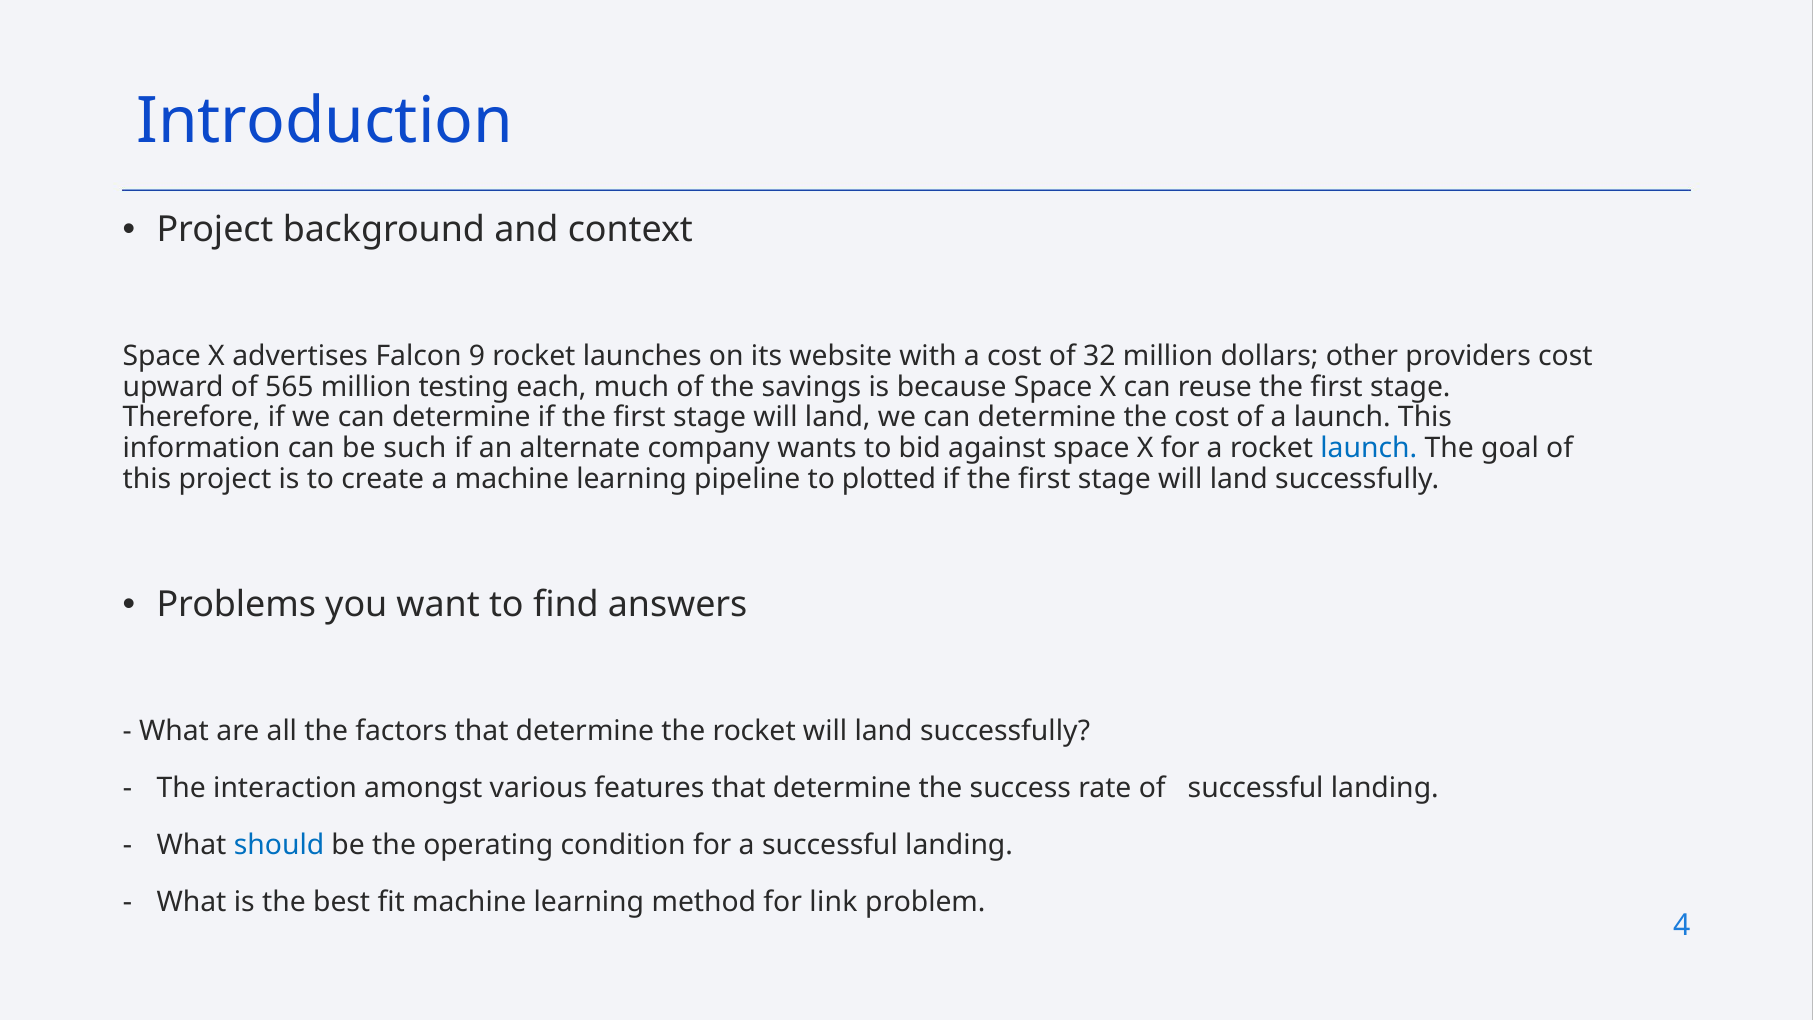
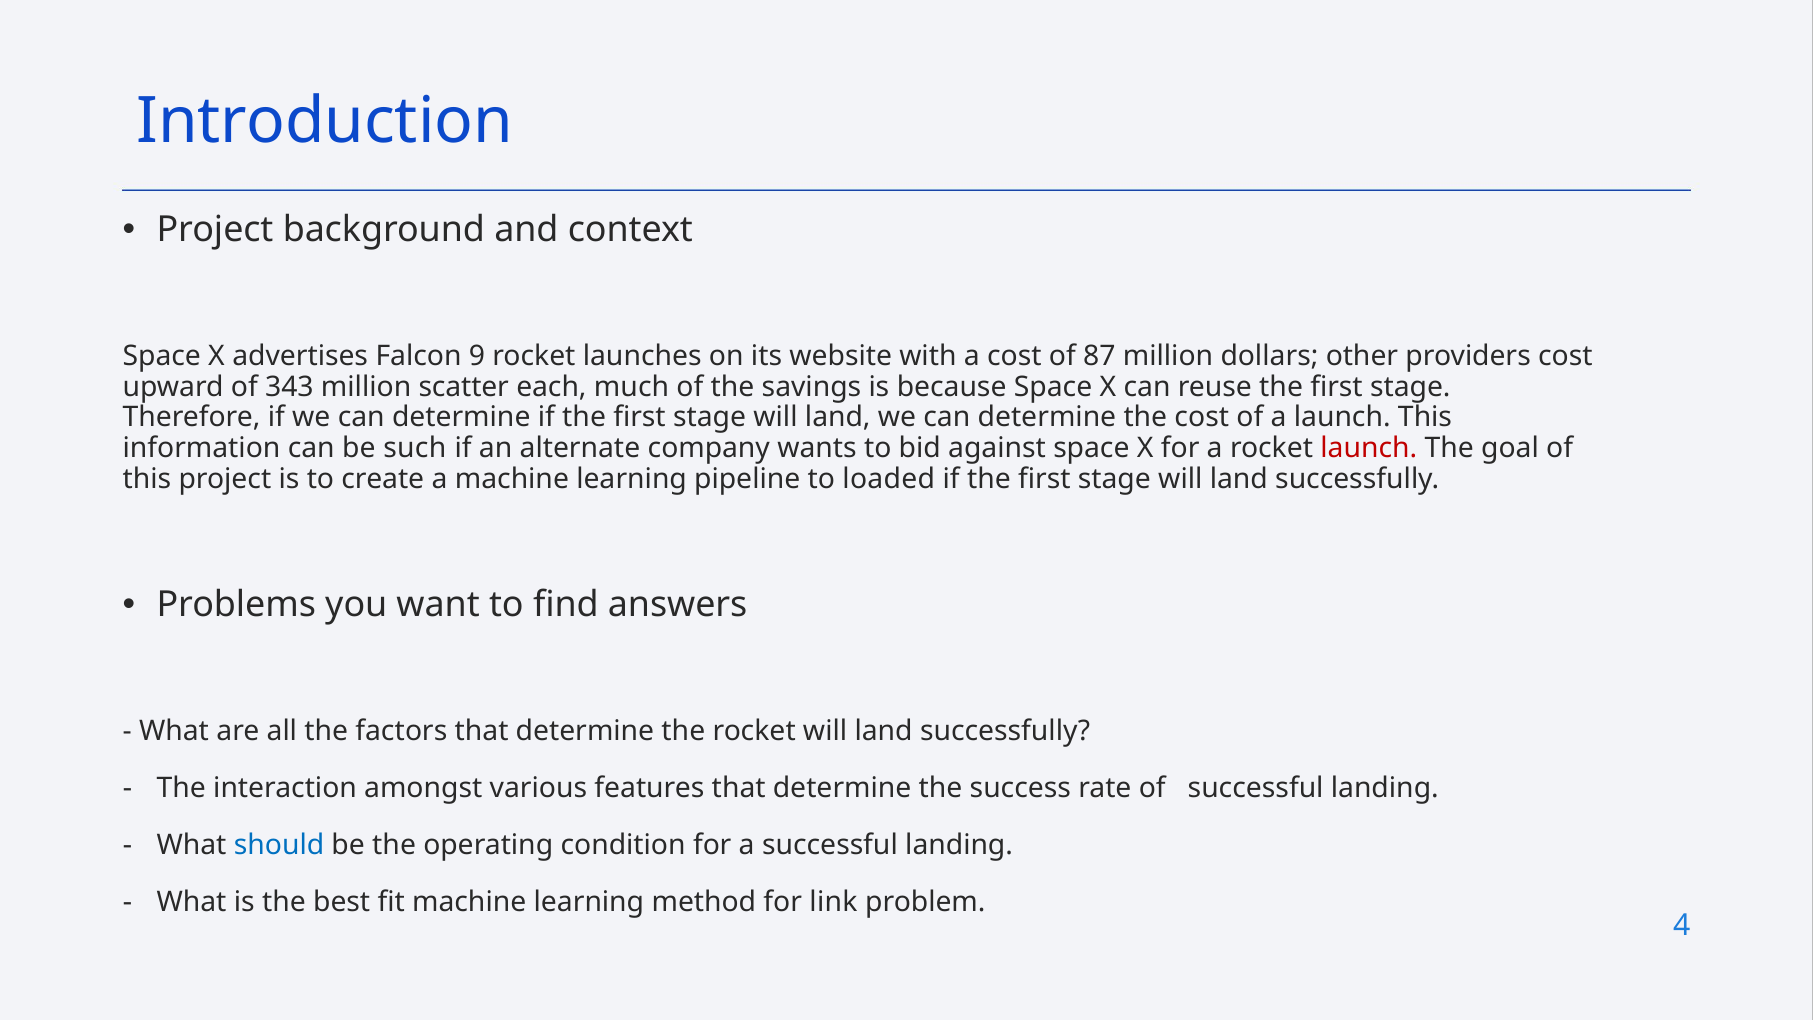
32: 32 -> 87
565: 565 -> 343
testing: testing -> scatter
launch at (1369, 448) colour: blue -> red
plotted: plotted -> loaded
